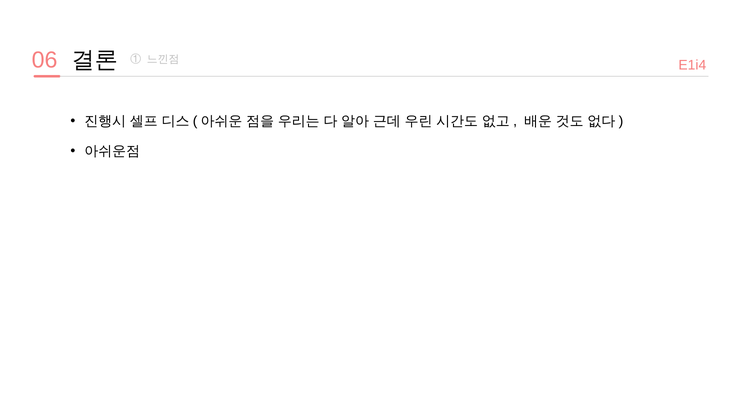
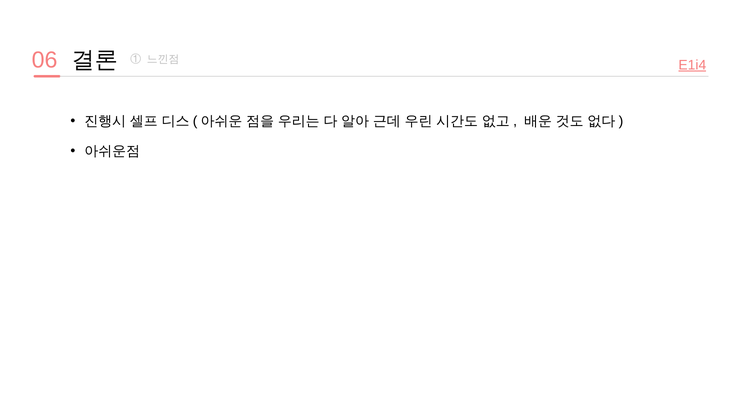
E1i4 underline: none -> present
